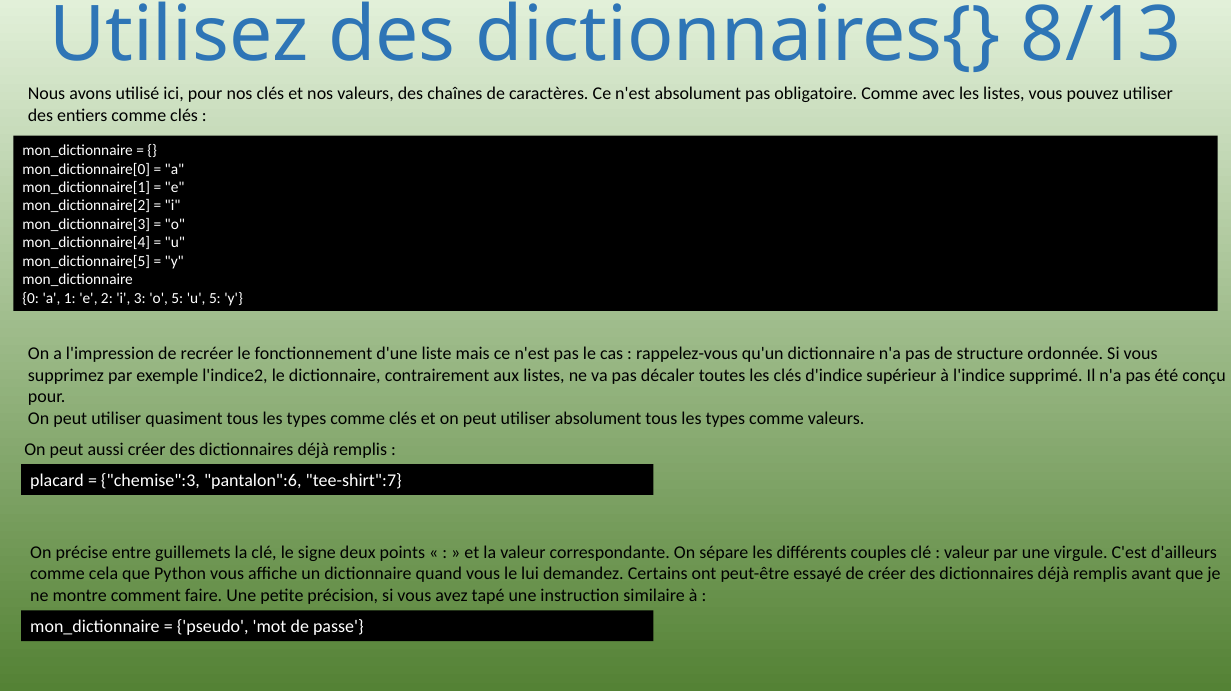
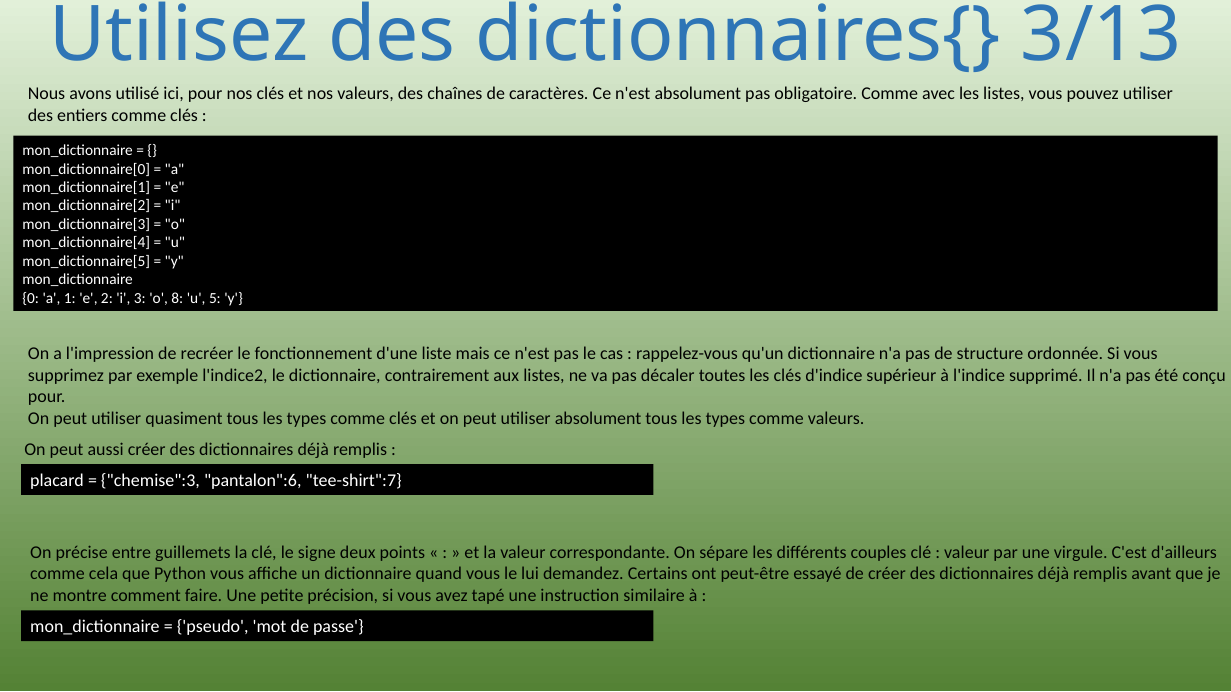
8/13: 8/13 -> 3/13
o 5: 5 -> 8
